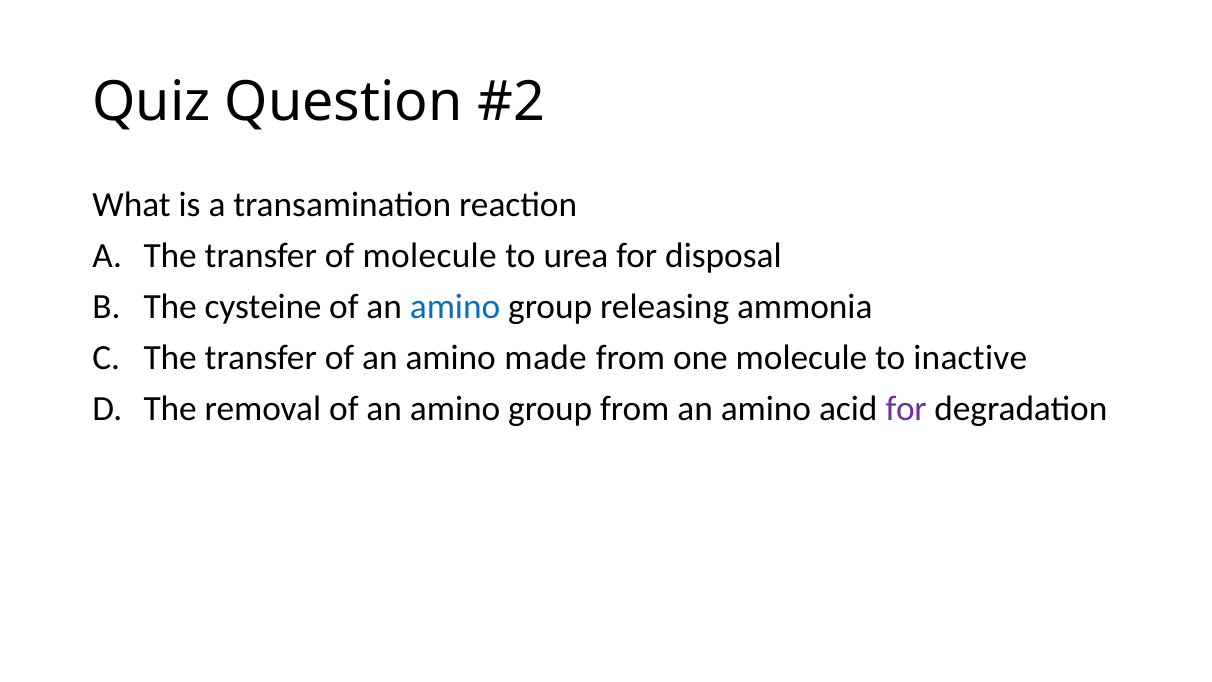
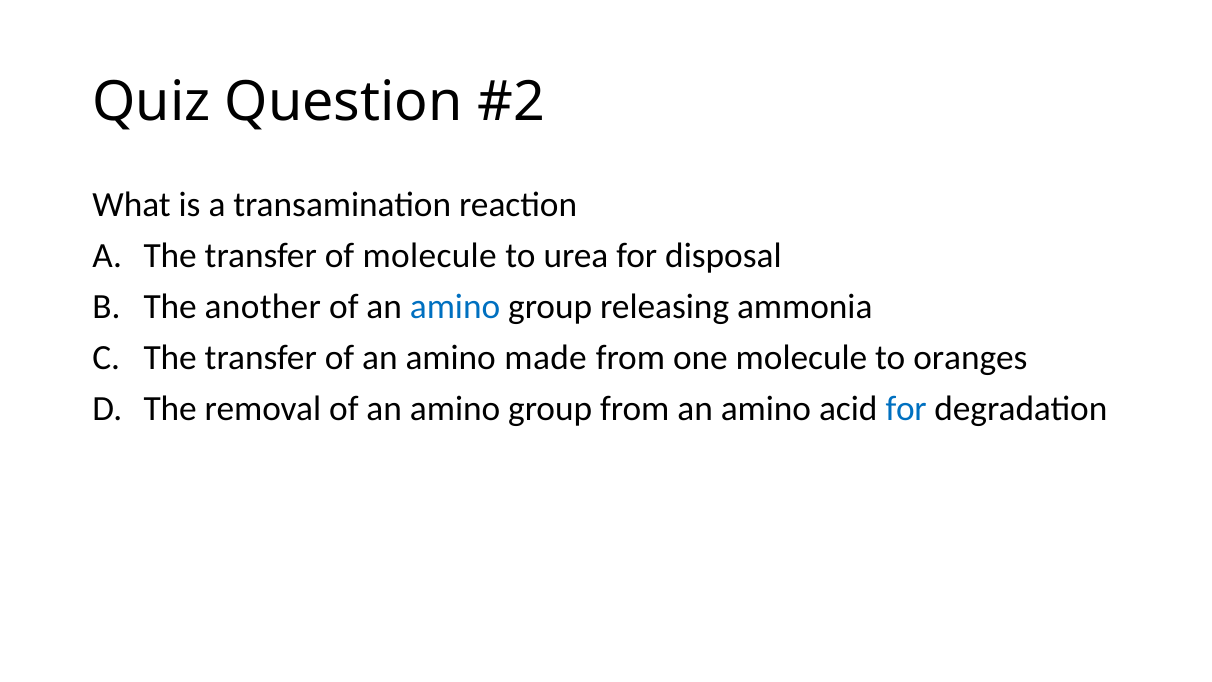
cysteine: cysteine -> another
inactive: inactive -> oranges
for at (906, 408) colour: purple -> blue
